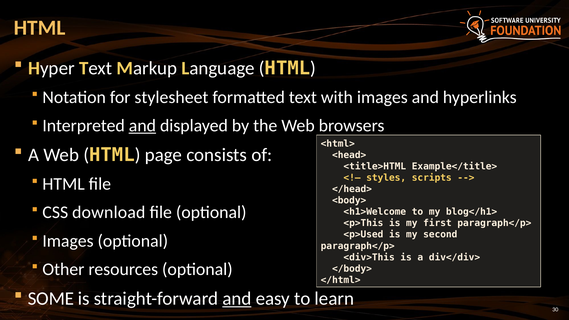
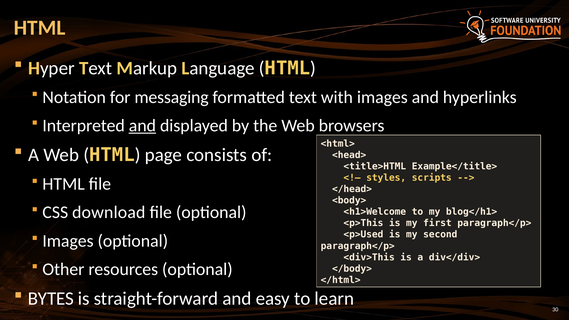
stylesheet: stylesheet -> messaging
SOME: SOME -> BYTES
and at (237, 299) underline: present -> none
